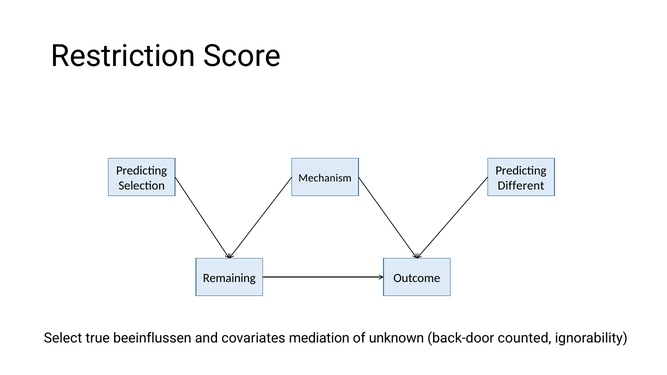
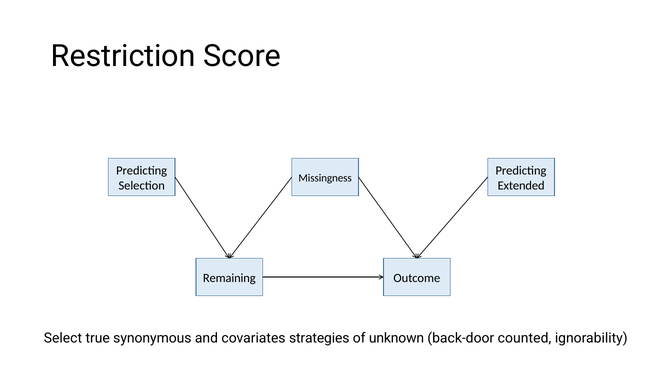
Mechanism: Mechanism -> Missingness
Different: Different -> Extended
beeinflussen: beeinflussen -> synonymous
mediation: mediation -> strategies
